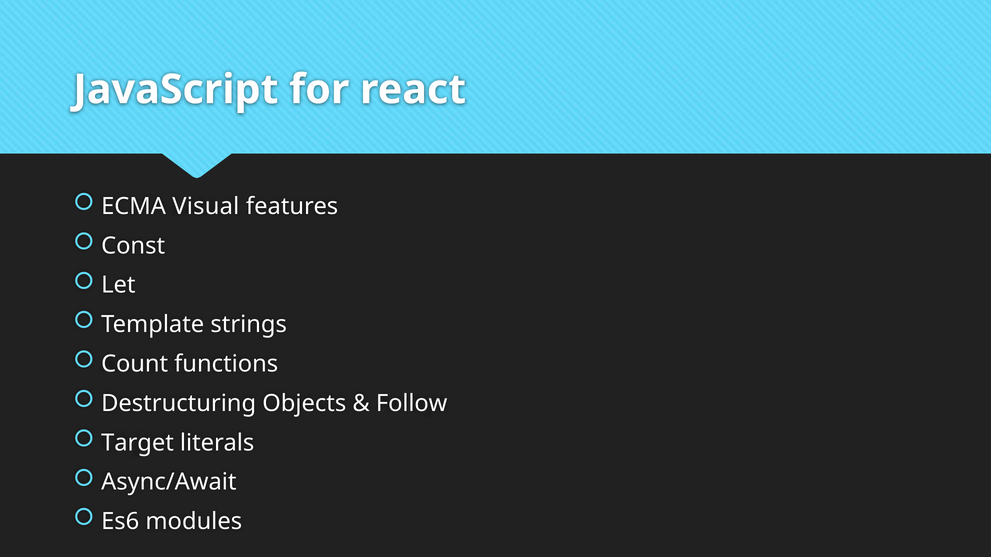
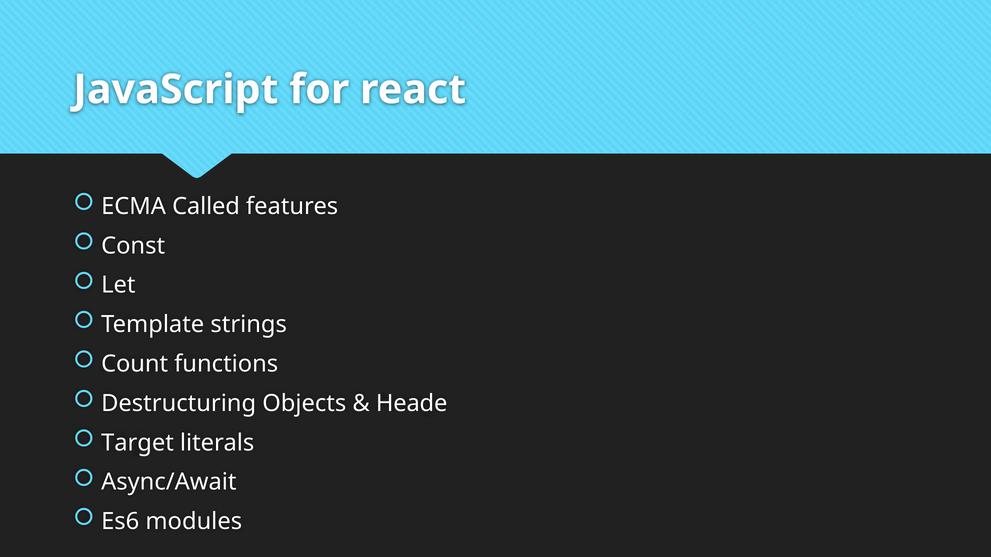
Visual: Visual -> Called
Follow: Follow -> Heade
